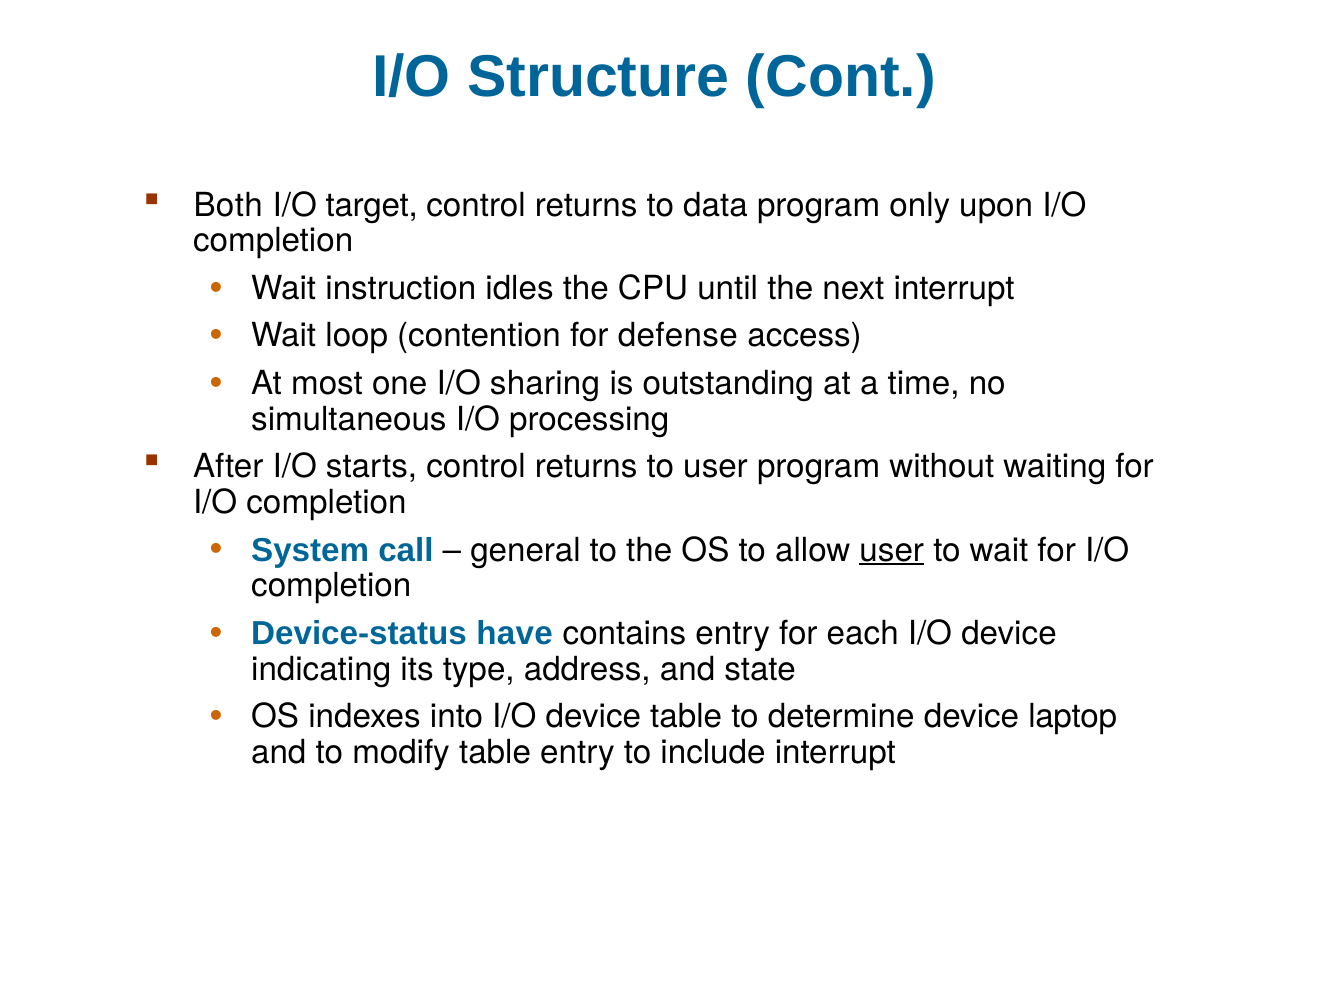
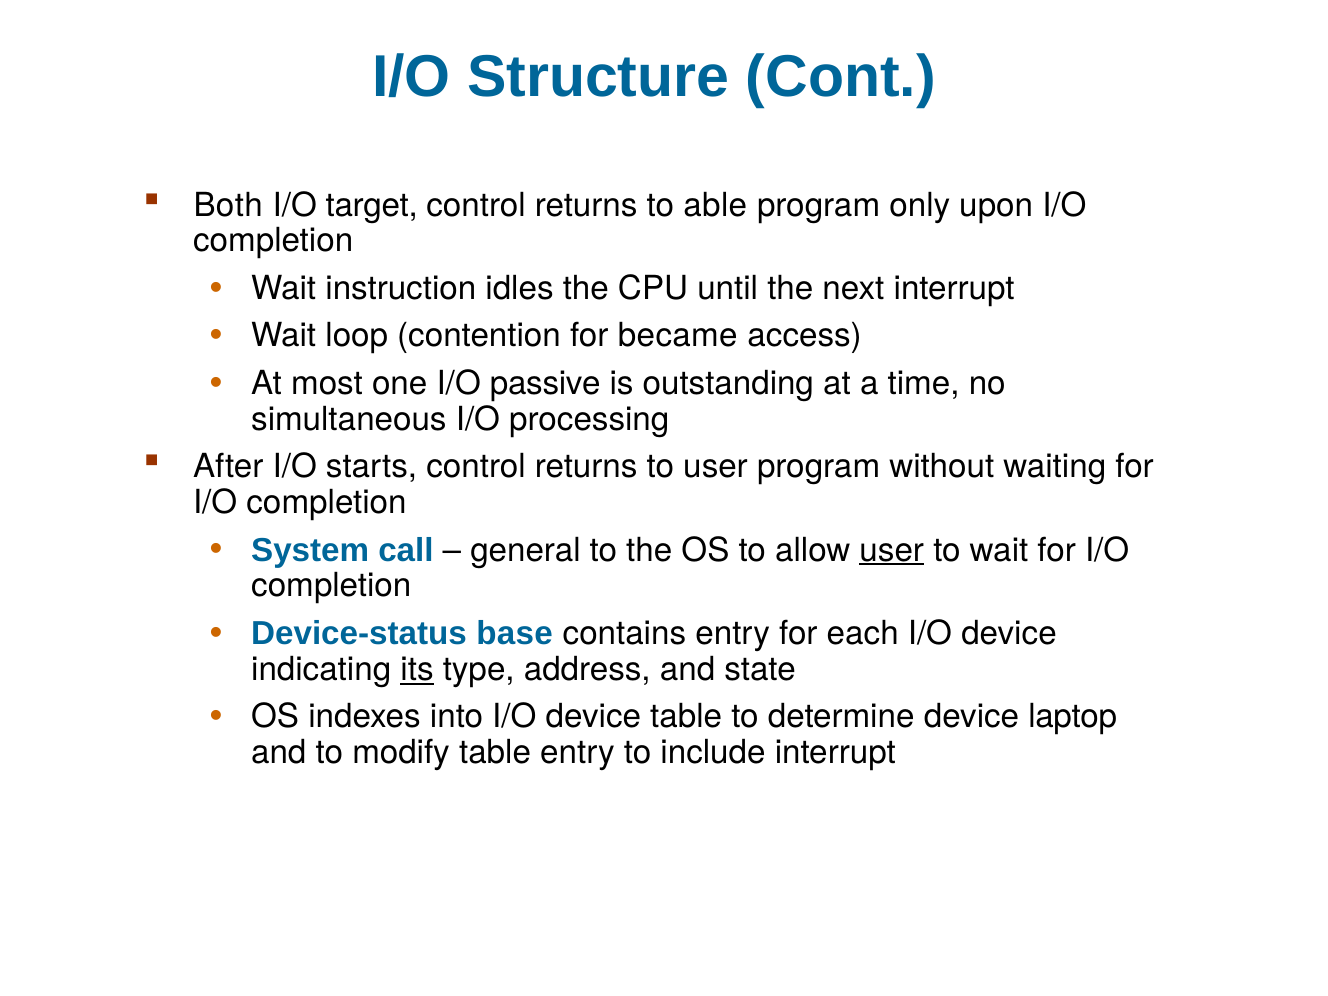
data: data -> able
defense: defense -> became
sharing: sharing -> passive
have: have -> base
its underline: none -> present
